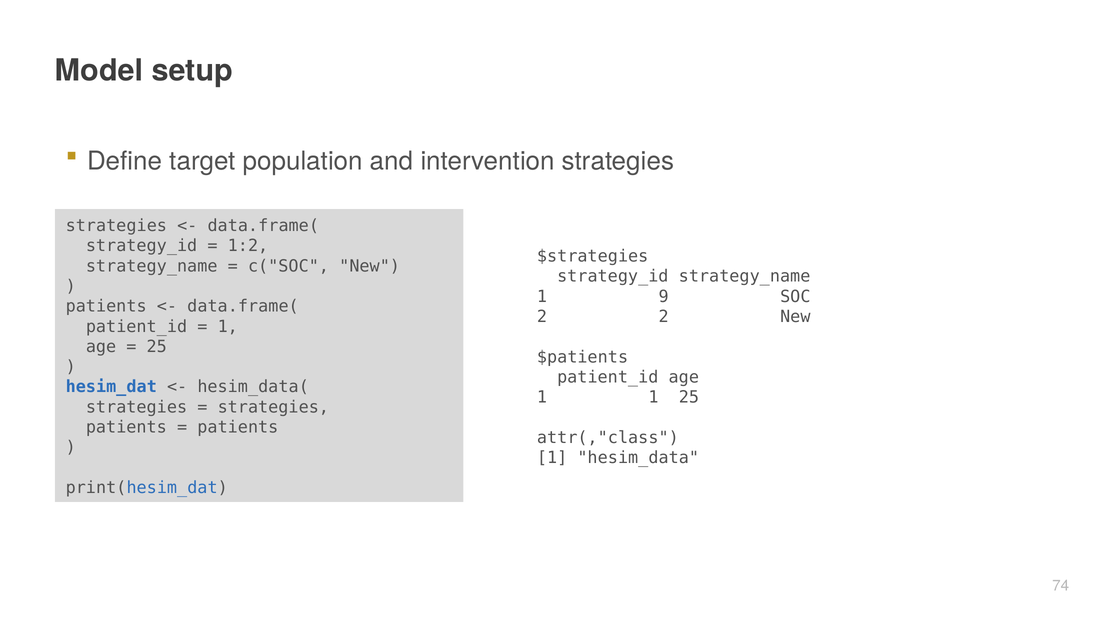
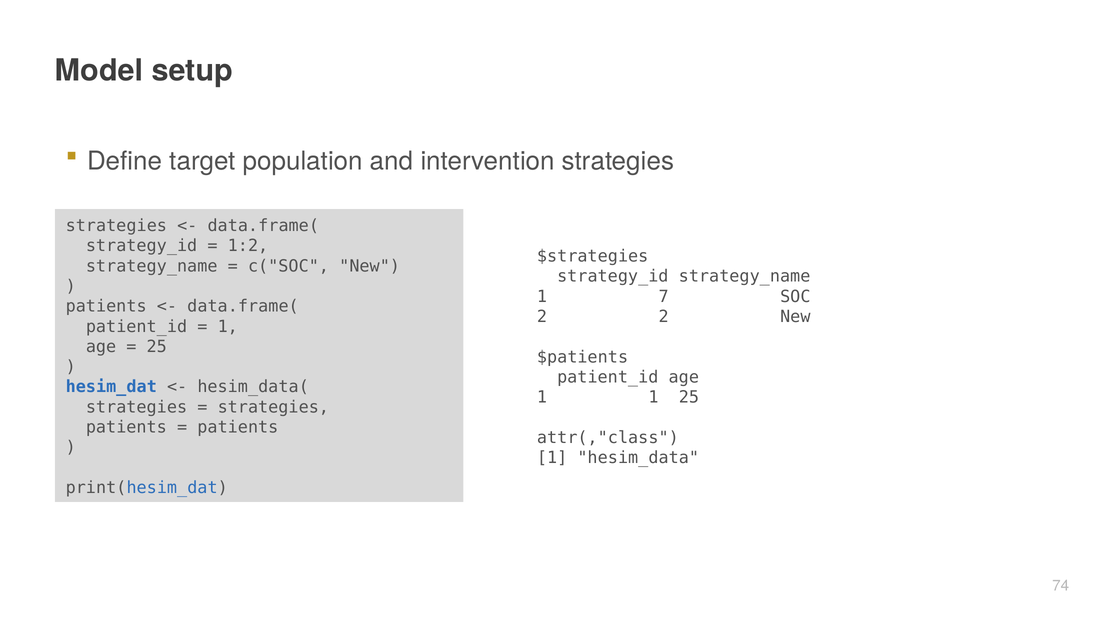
9: 9 -> 7
